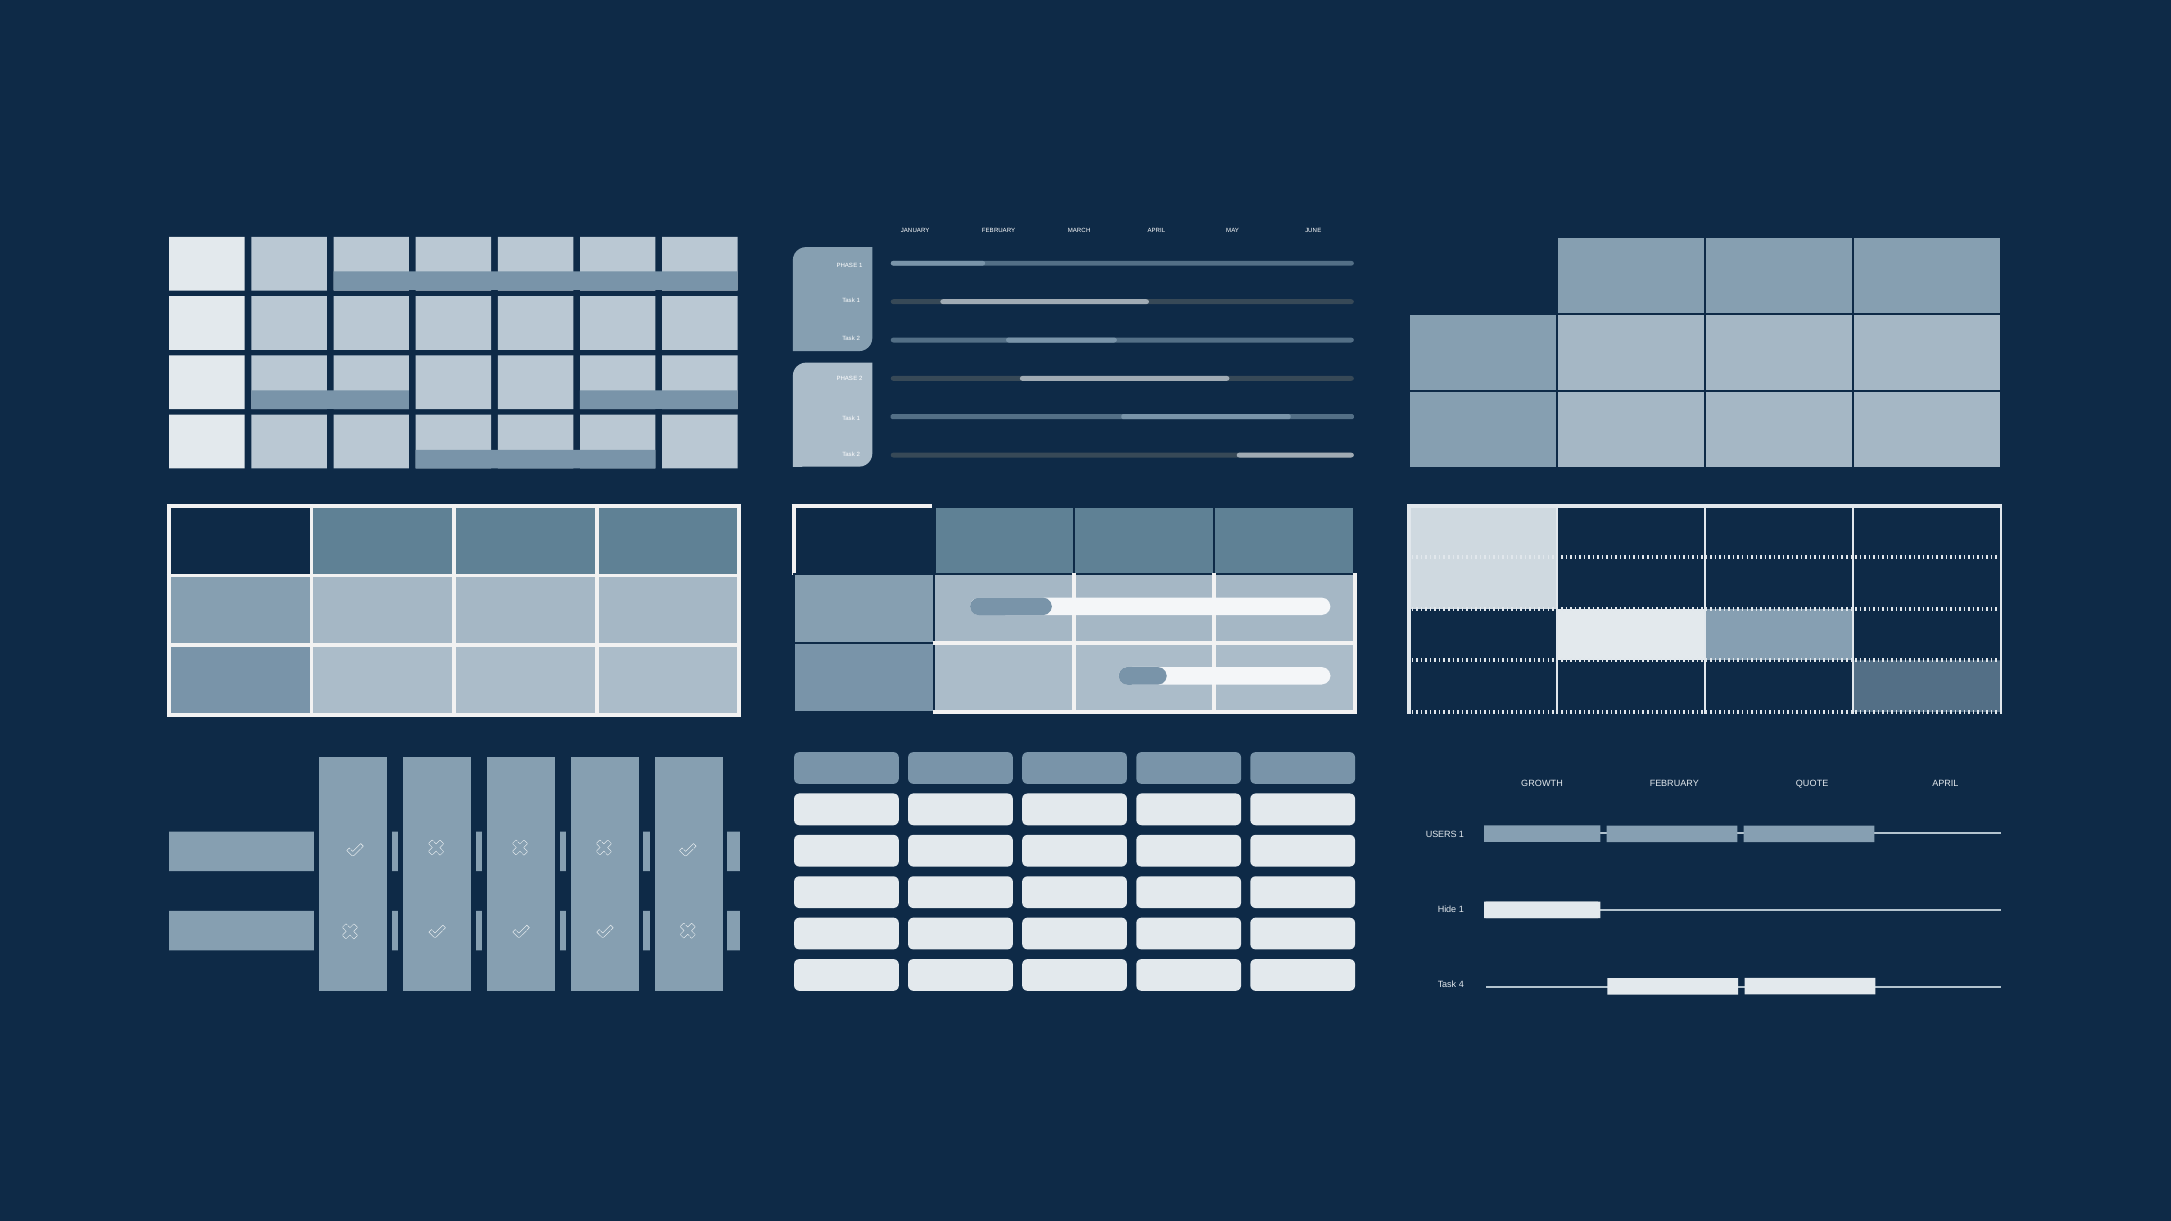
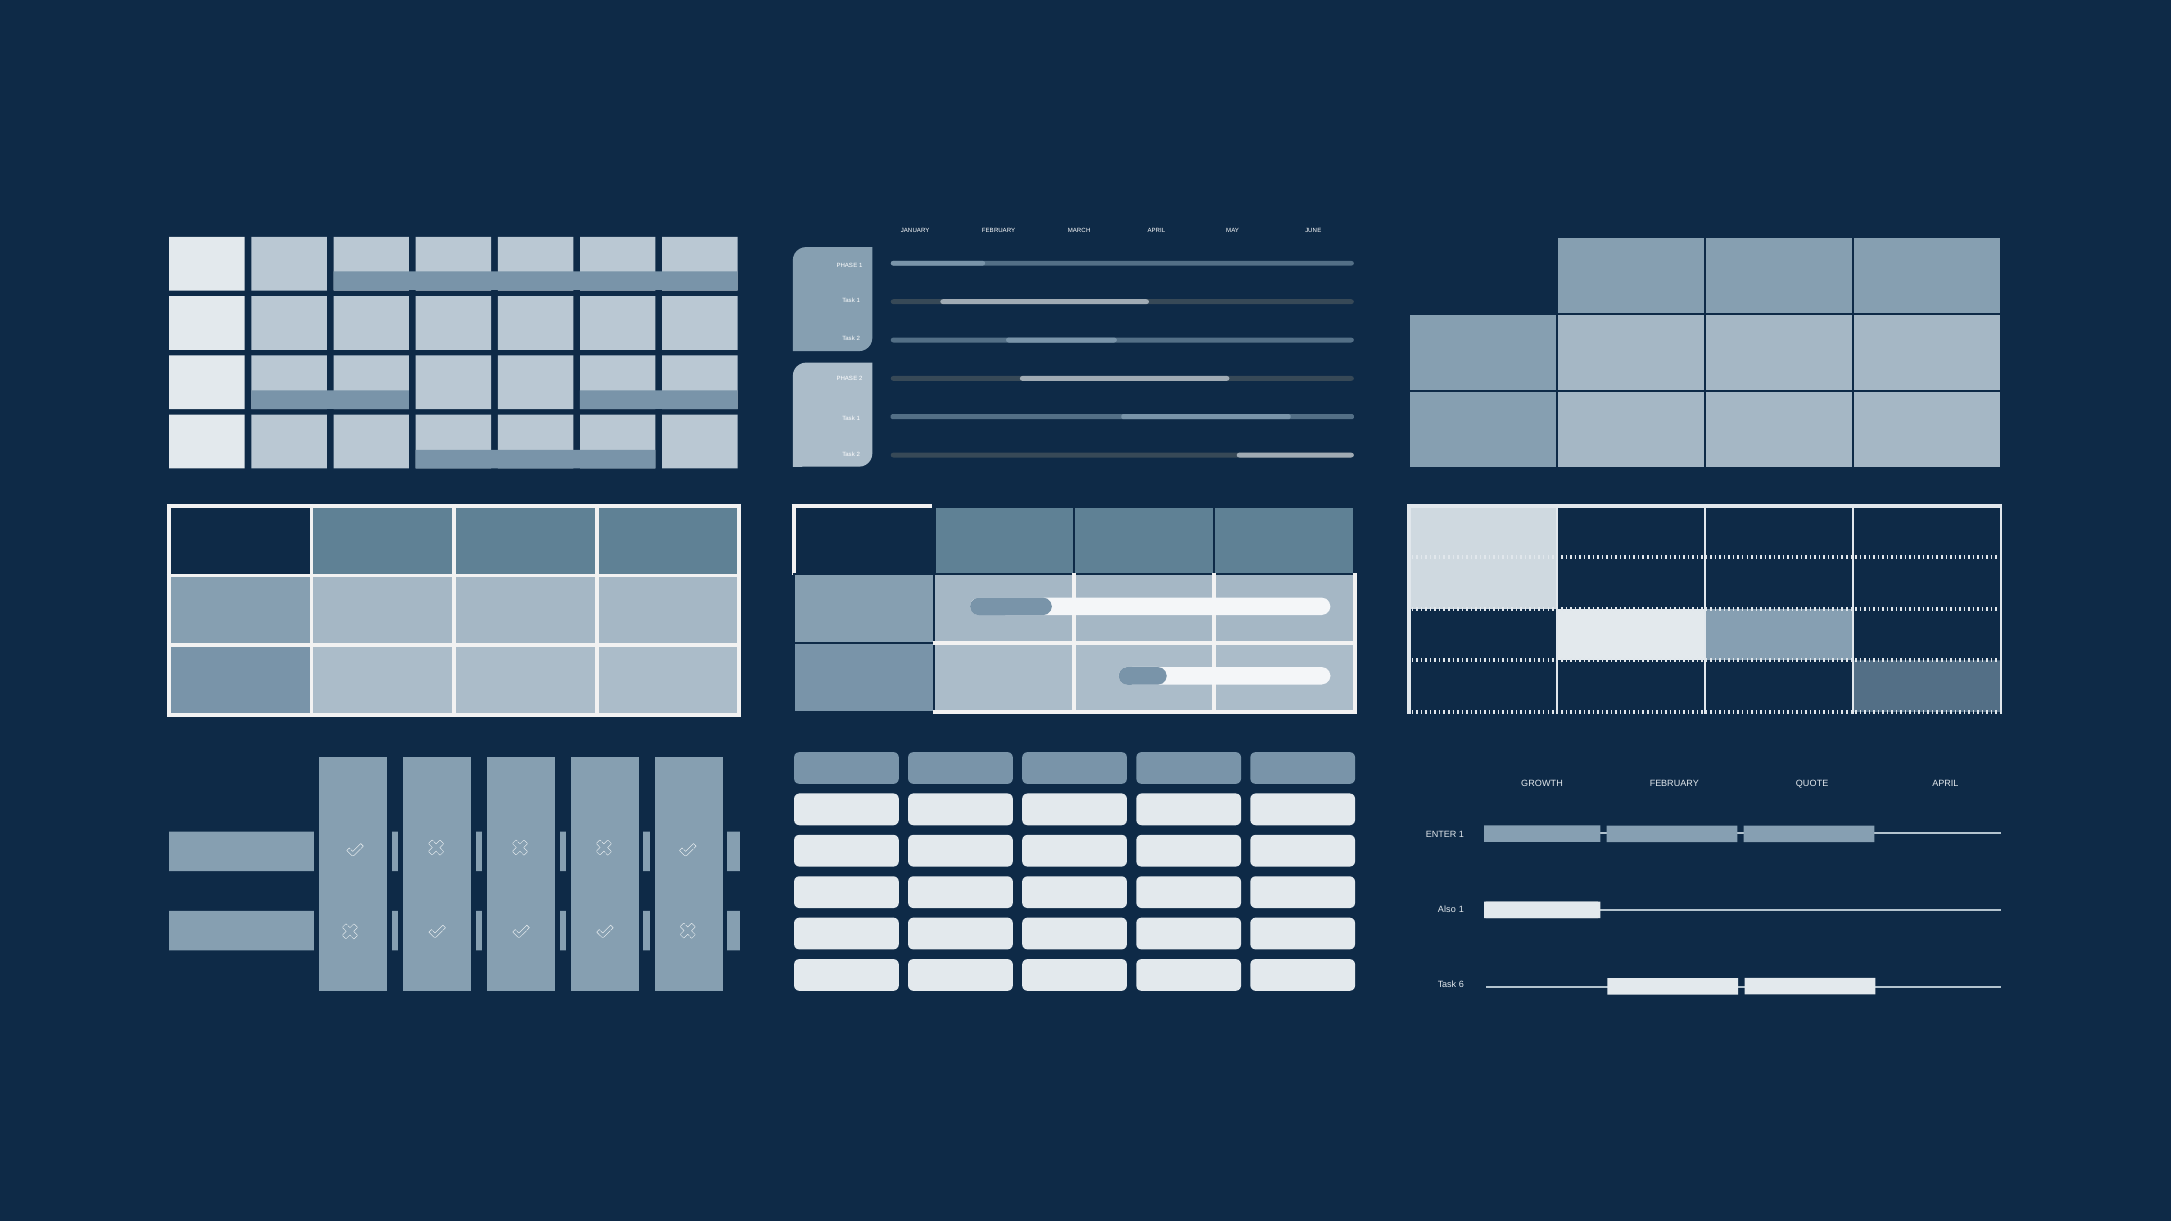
USERS: USERS -> ENTER
Hide: Hide -> Also
4: 4 -> 6
